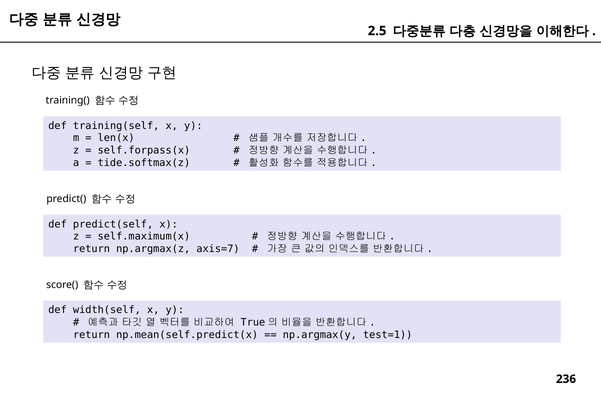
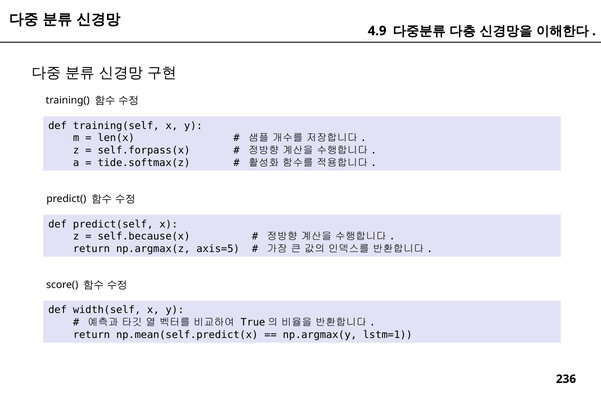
2.5: 2.5 -> 4.9
self.maximum(x: self.maximum(x -> self.because(x
axis=7: axis=7 -> axis=5
test=1: test=1 -> lstm=1
